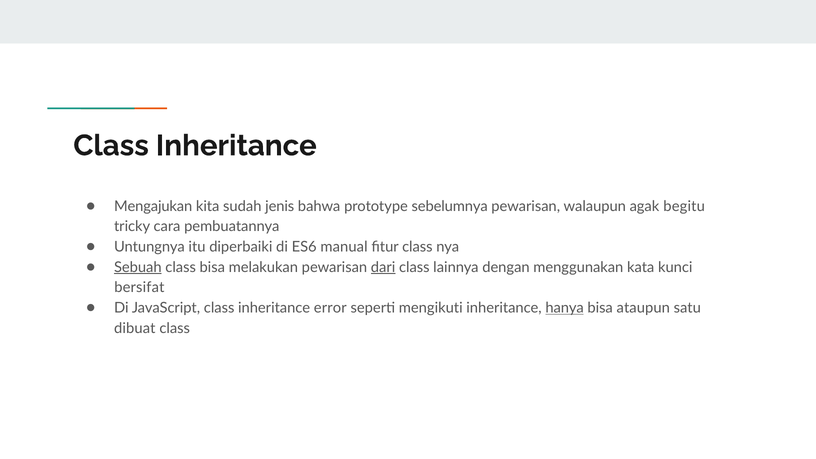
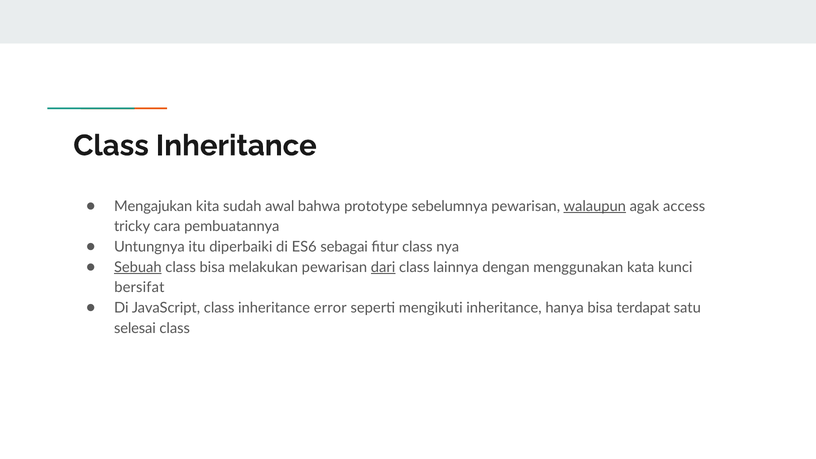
jenis: jenis -> awal
walaupun underline: none -> present
begitu: begitu -> access
manual: manual -> sebagai
hanya underline: present -> none
ataupun: ataupun -> terdapat
dibuat: dibuat -> selesai
